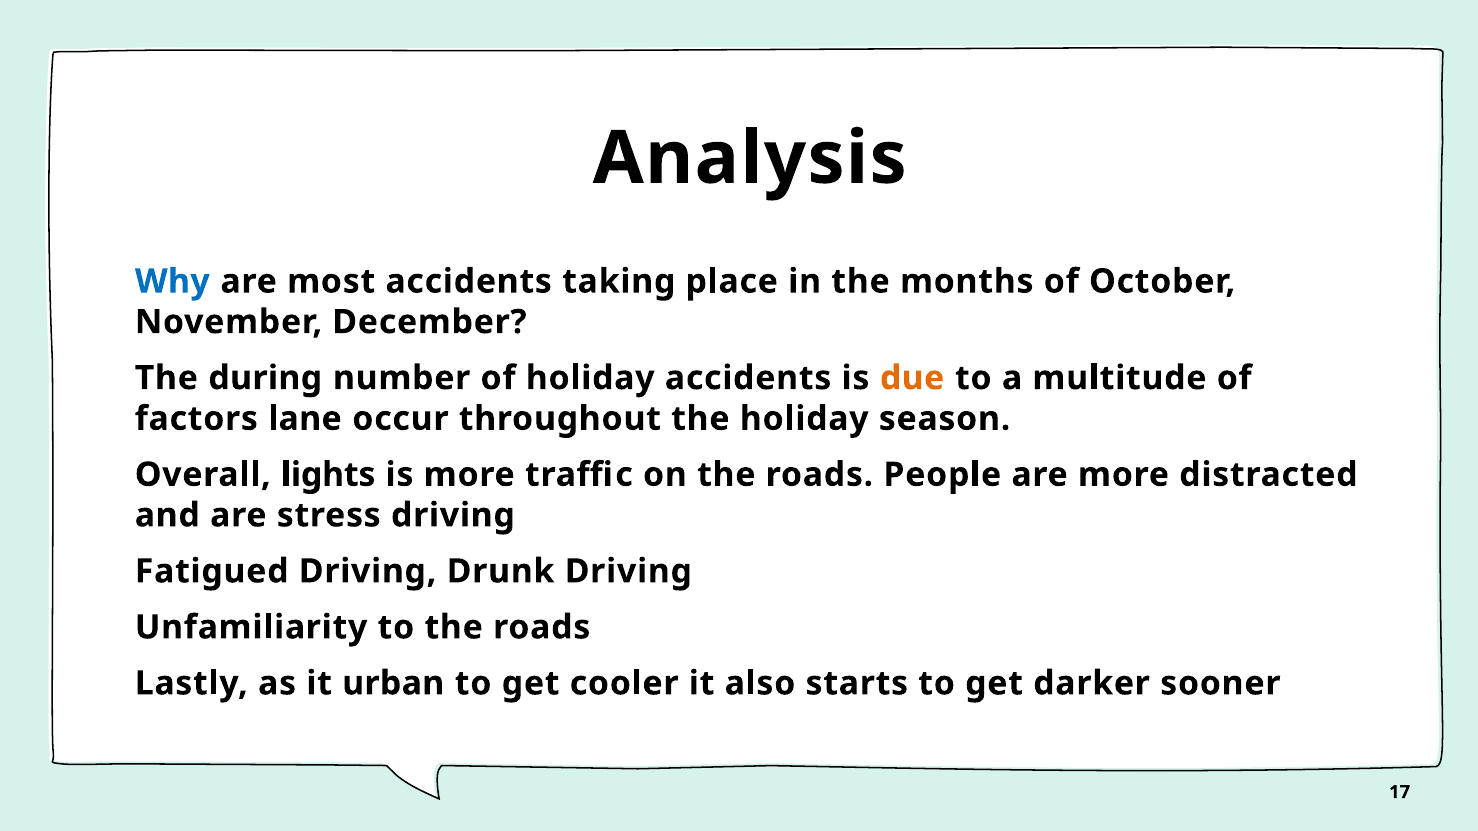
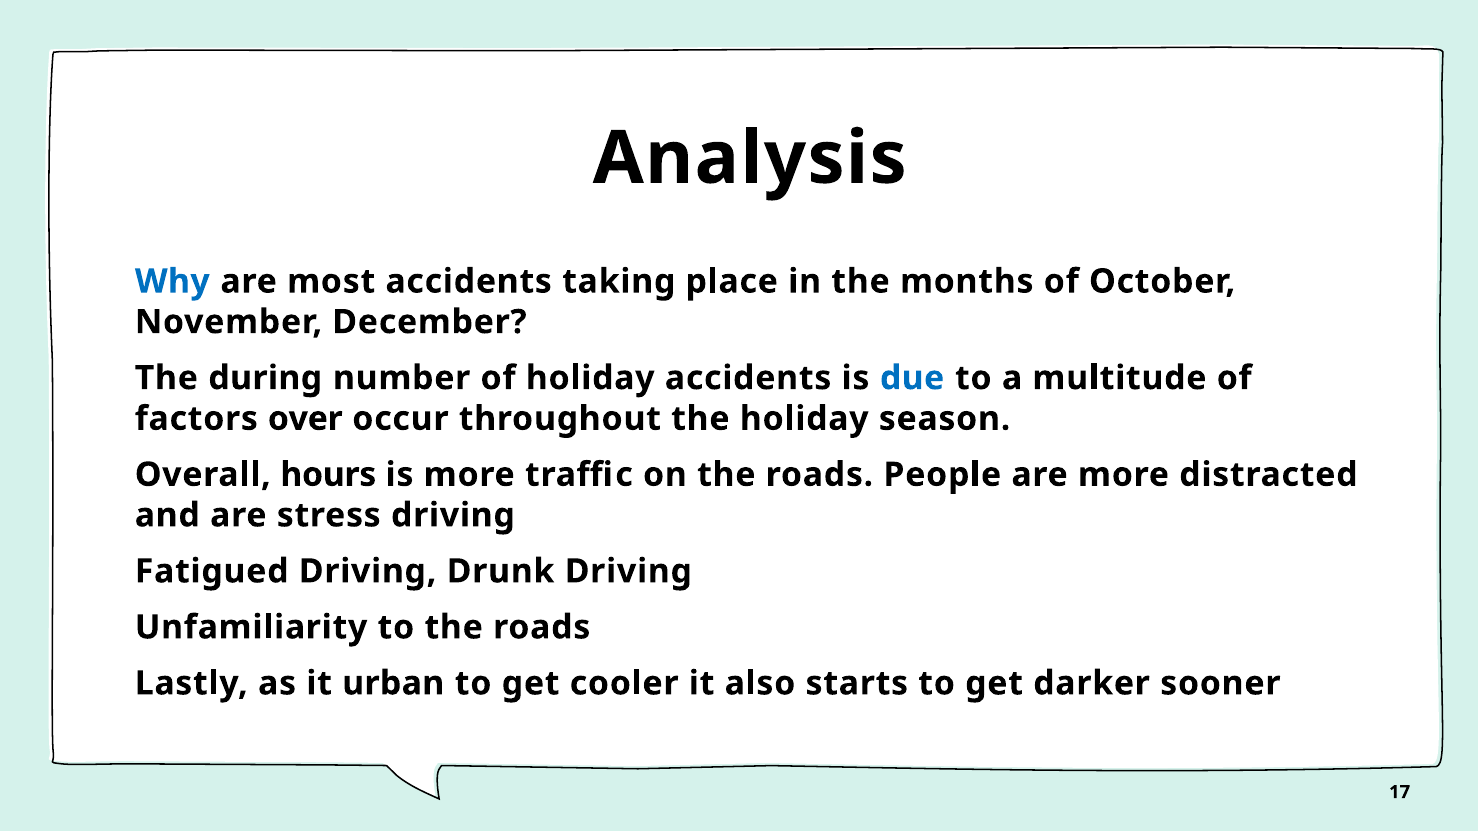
due colour: orange -> blue
lane: lane -> over
lights: lights -> hours
